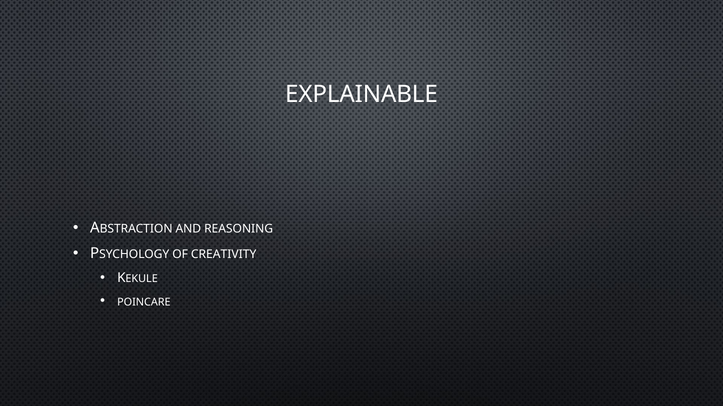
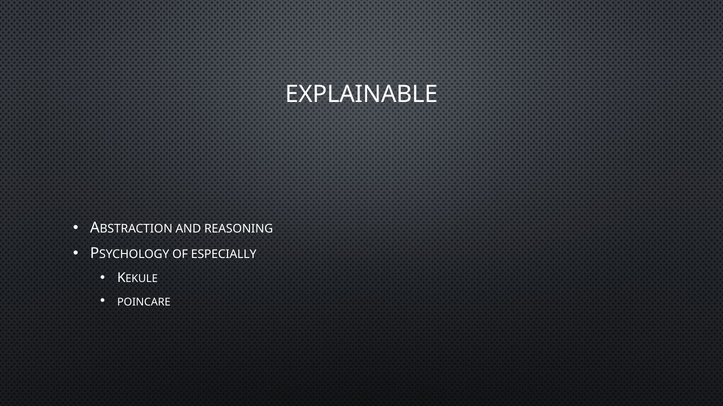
CREATIVITY: CREATIVITY -> ESPECIALLY
